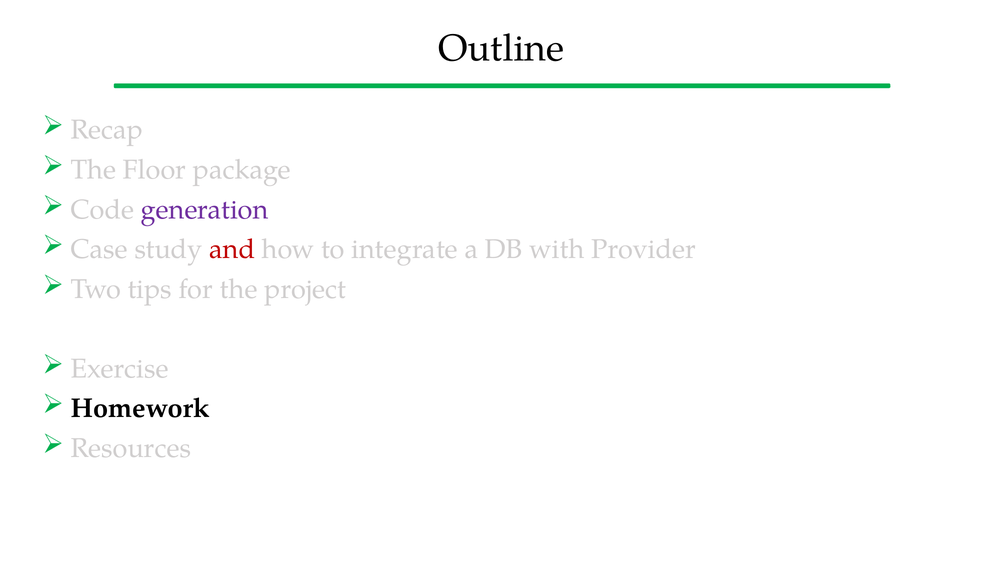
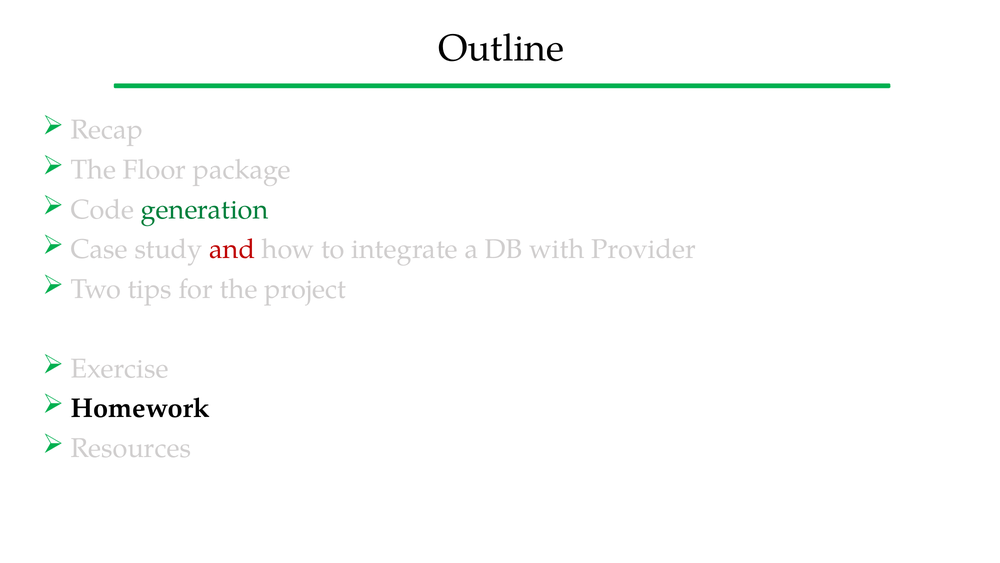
generation colour: purple -> green
